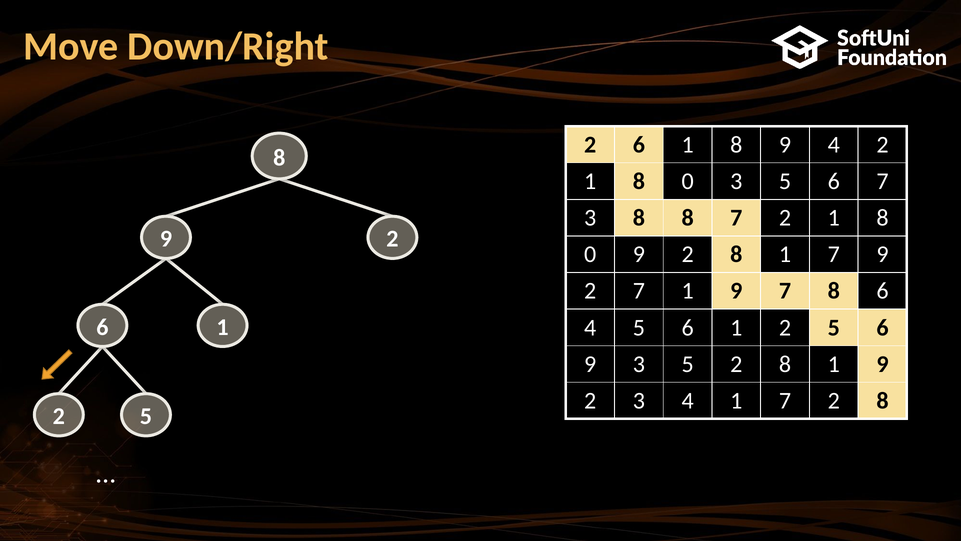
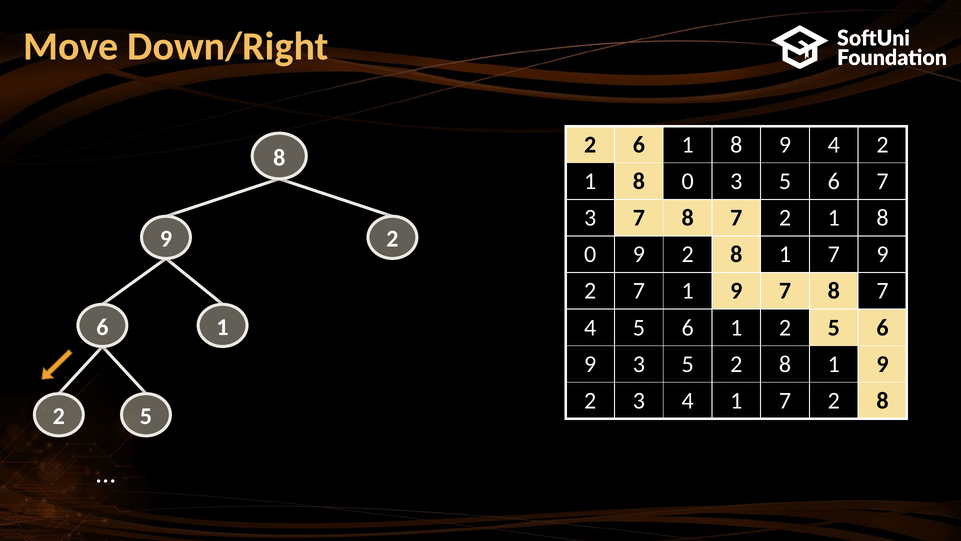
3 8: 8 -> 7
9 7 8 6: 6 -> 7
